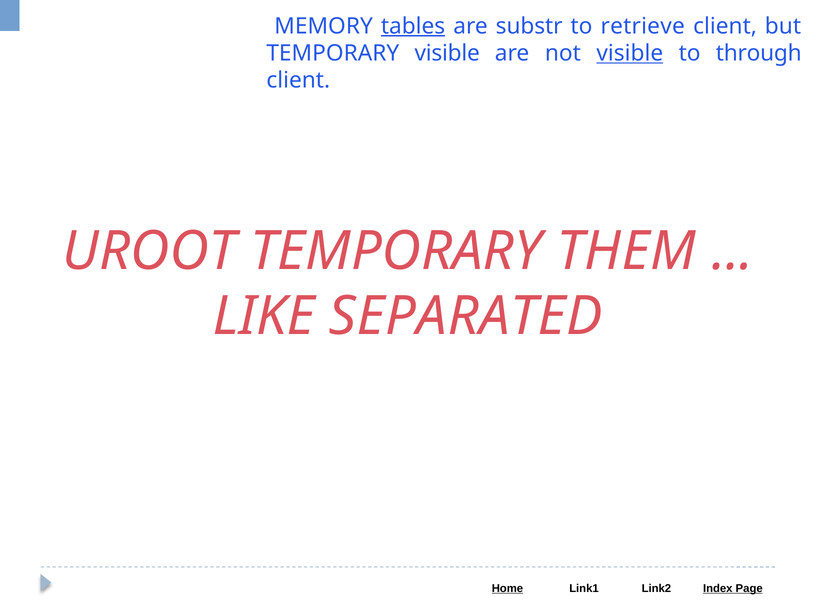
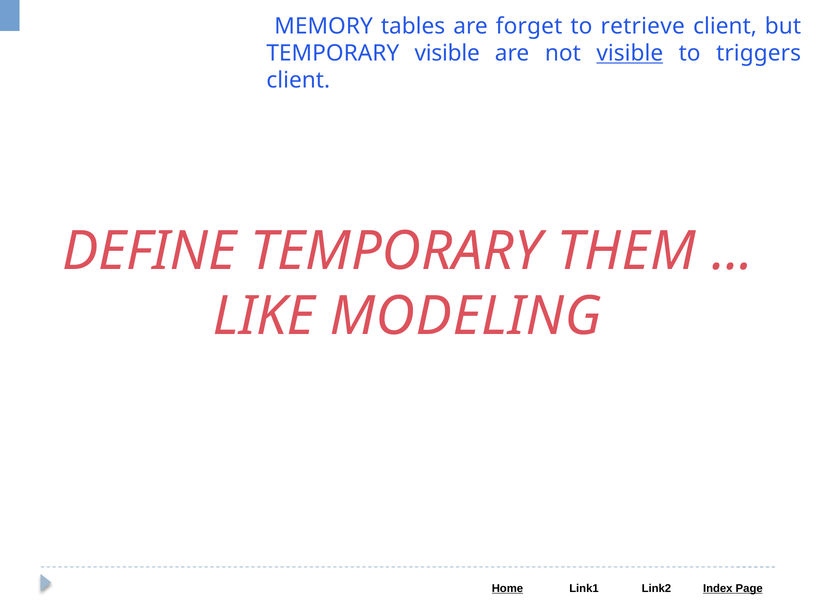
tables underline: present -> none
substr: substr -> forget
through: through -> triggers
UROOT: UROOT -> DEFINE
SEPARATED: SEPARATED -> MODELING
